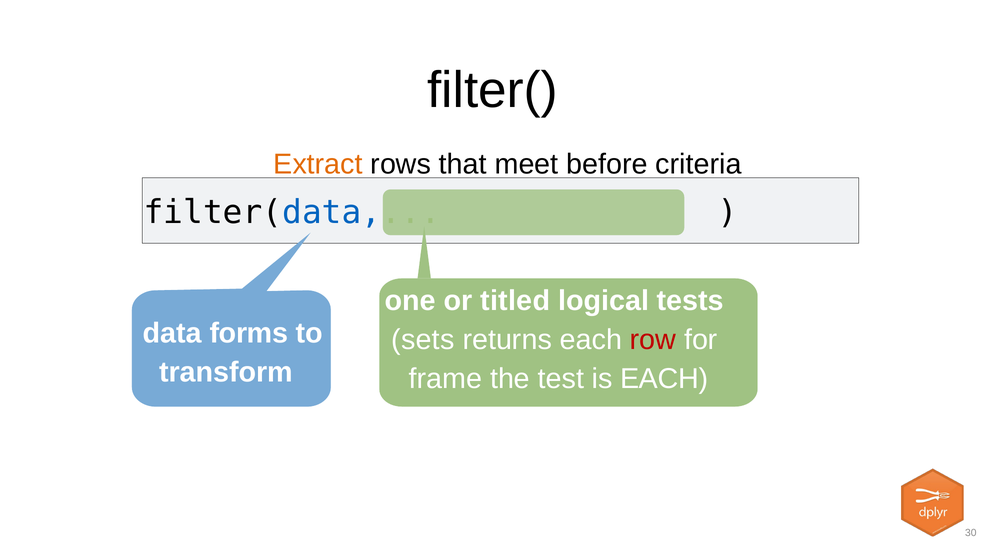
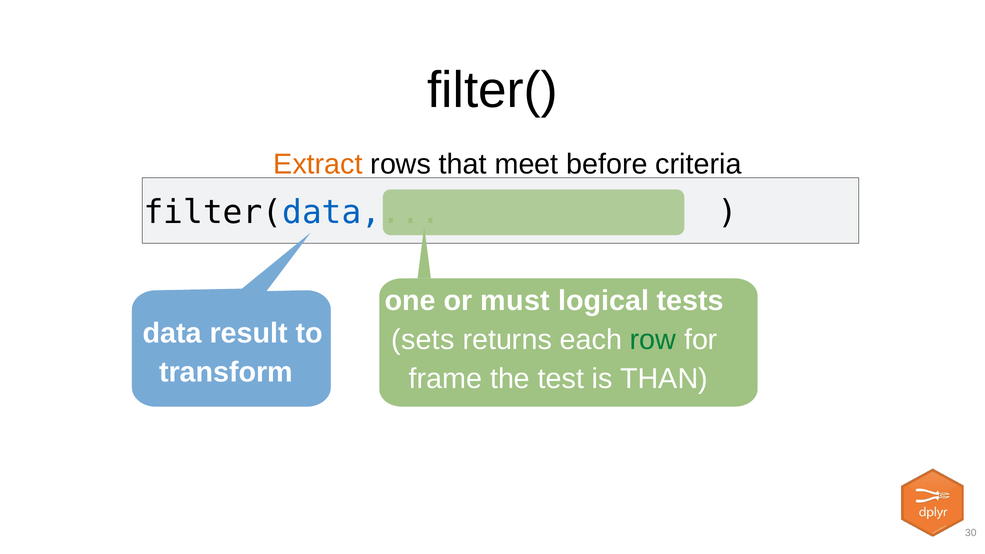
titled: titled -> must
forms: forms -> result
row colour: red -> green
is EACH: EACH -> THAN
